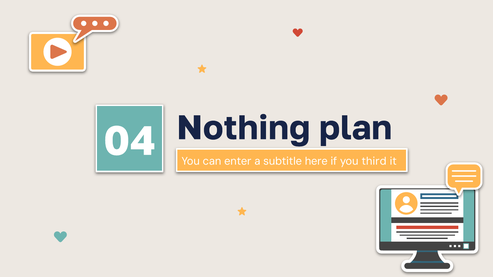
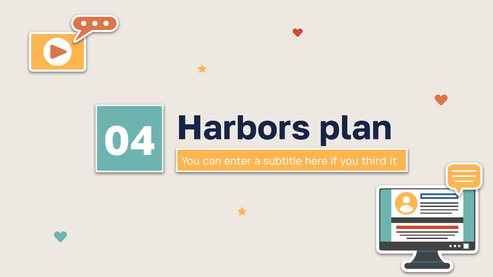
Nothing: Nothing -> Harbors
